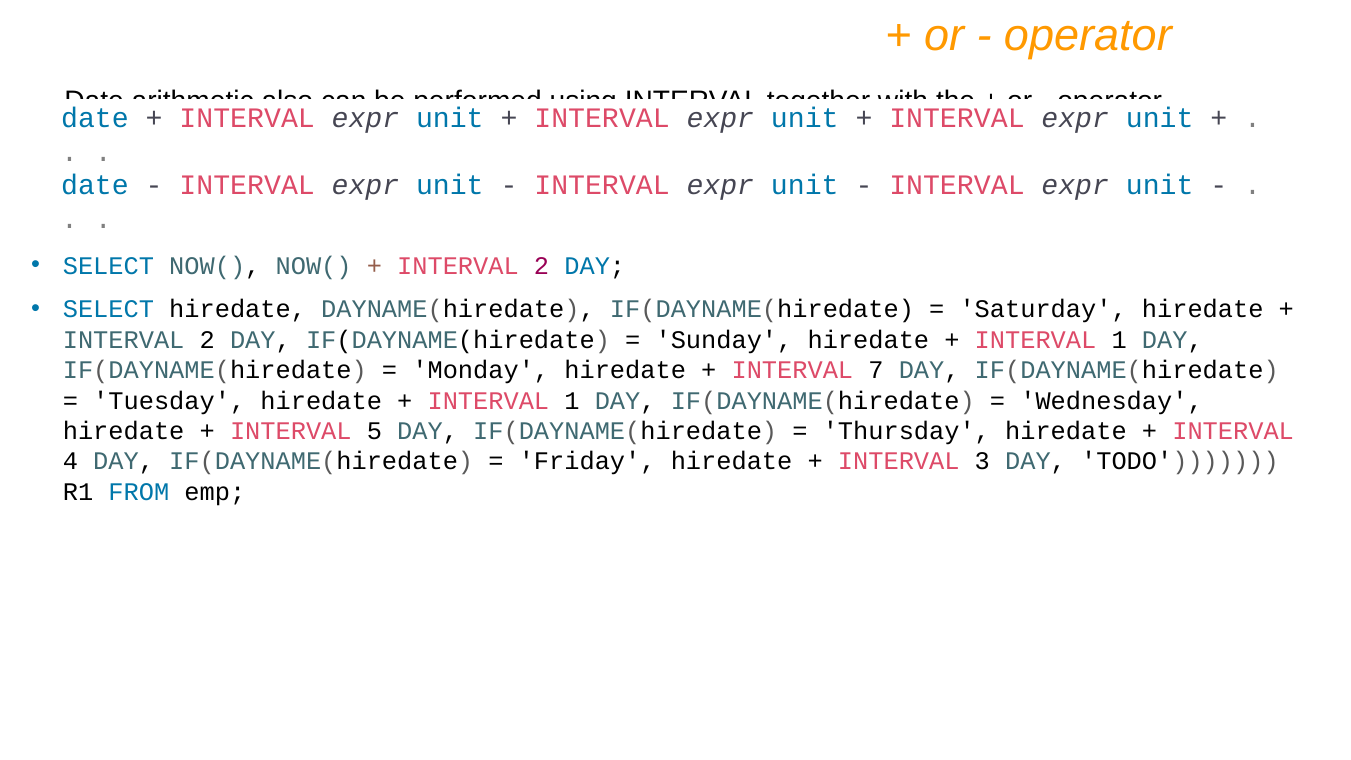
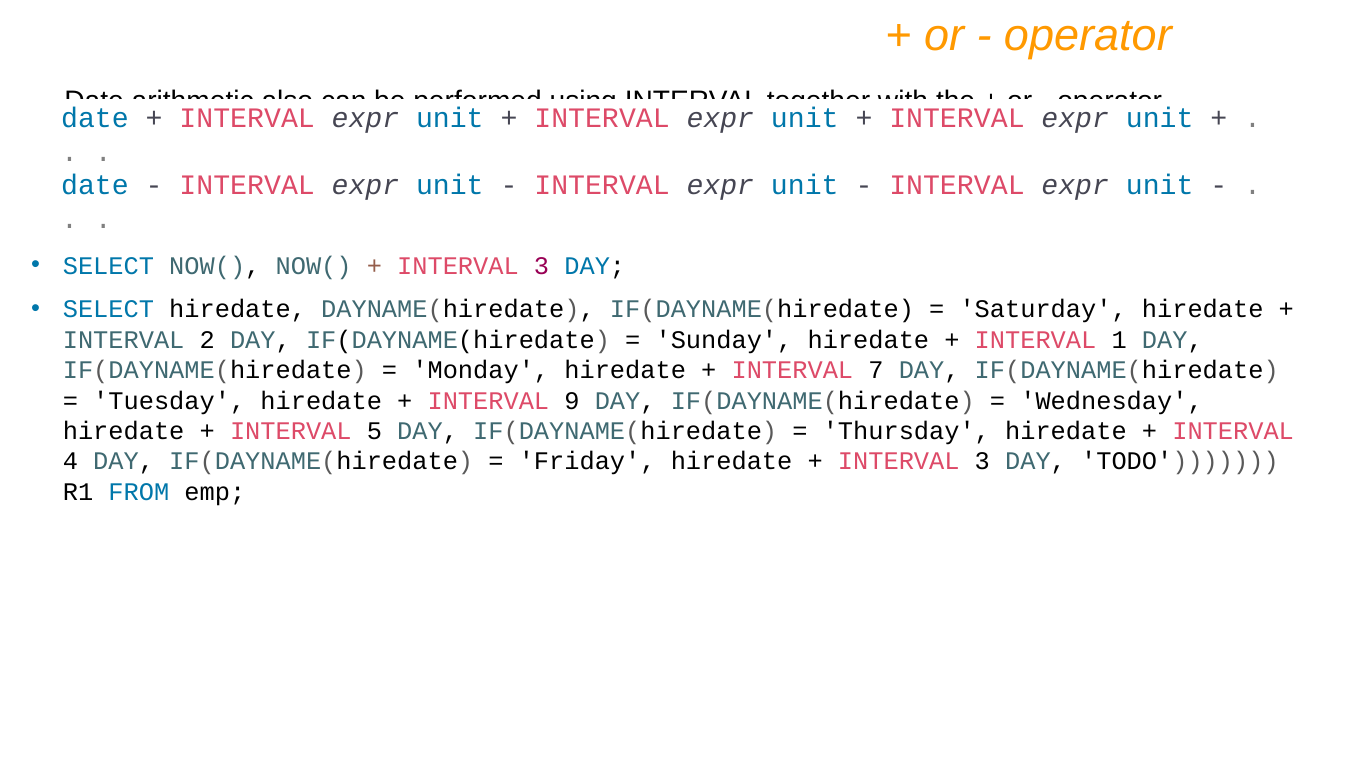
2 at (542, 266): 2 -> 3
1 at (572, 401): 1 -> 9
